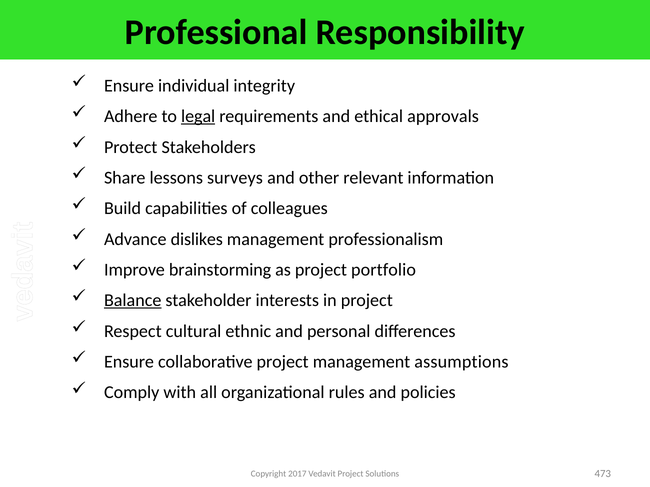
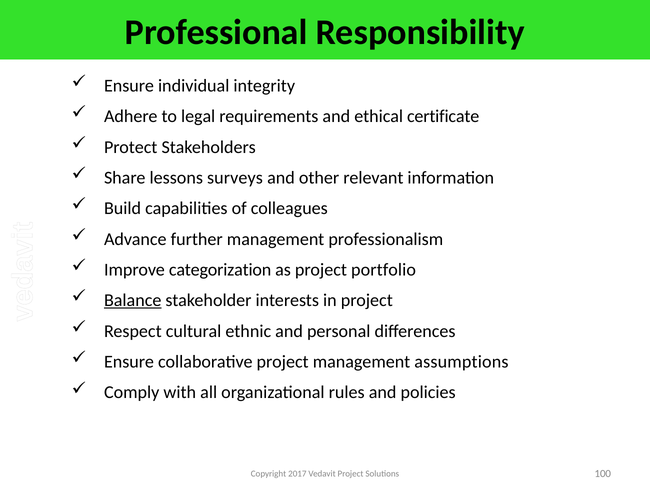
legal underline: present -> none
approvals: approvals -> certificate
dislikes: dislikes -> further
brainstorming: brainstorming -> categorization
473: 473 -> 100
